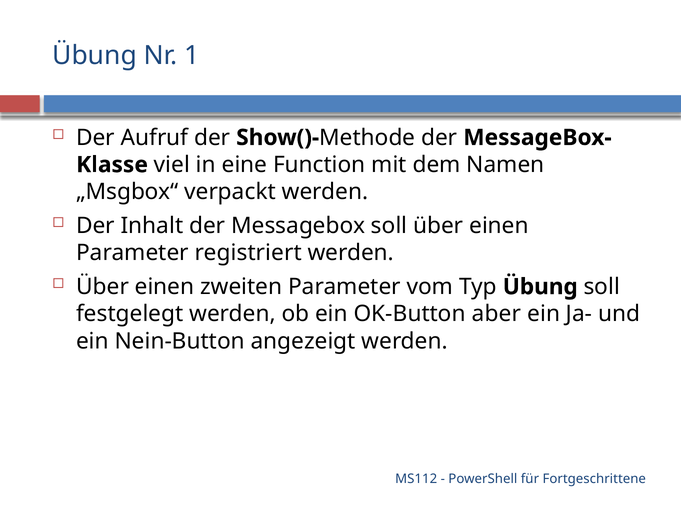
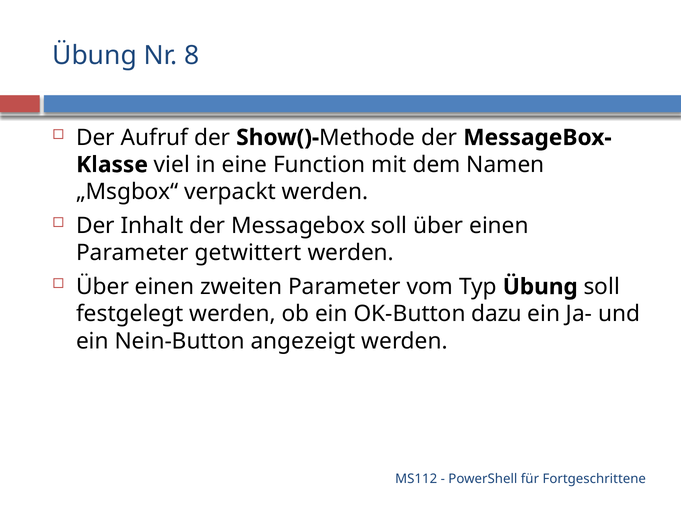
1: 1 -> 8
registriert: registriert -> getwittert
aber: aber -> dazu
